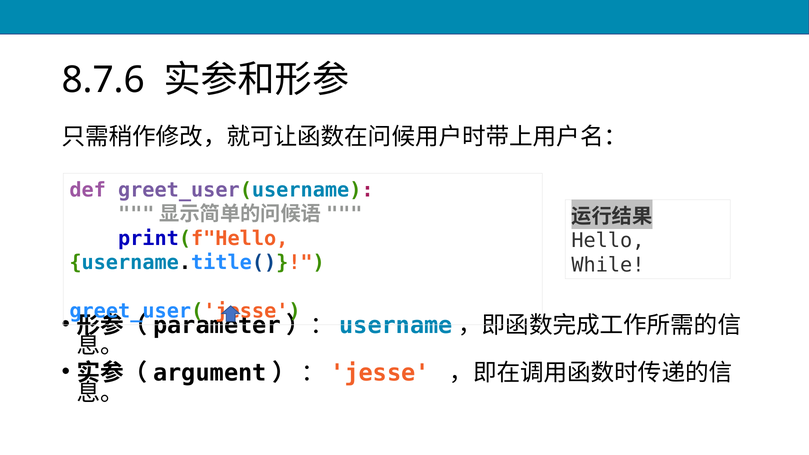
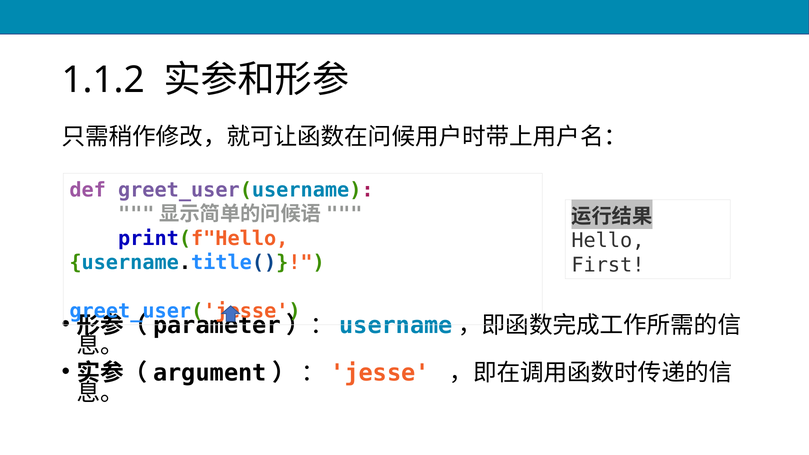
8.7.6: 8.7.6 -> 1.1.2
While: While -> First
